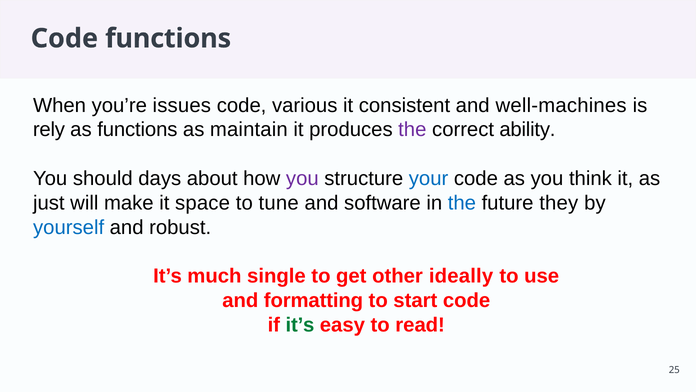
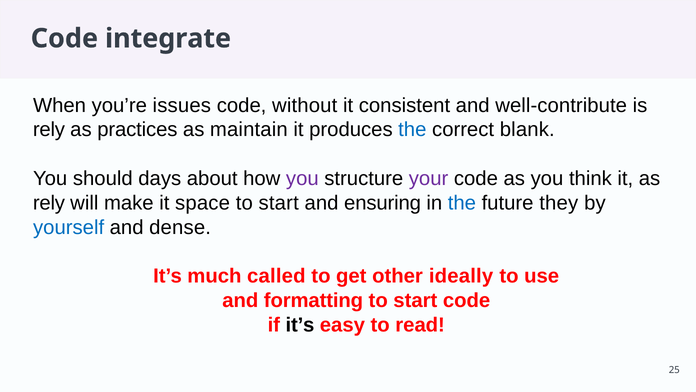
Code functions: functions -> integrate
various: various -> without
well-machines: well-machines -> well-contribute
as functions: functions -> practices
the at (412, 130) colour: purple -> blue
ability: ability -> blank
your colour: blue -> purple
just at (49, 203): just -> rely
tune at (279, 203): tune -> start
software: software -> ensuring
robust: robust -> dense
single: single -> called
it’s at (300, 325) colour: green -> black
